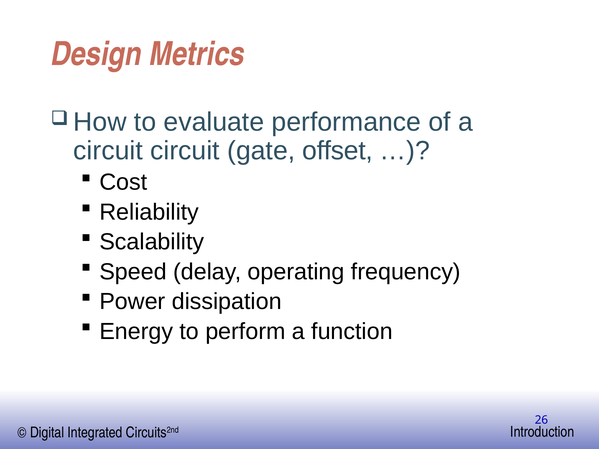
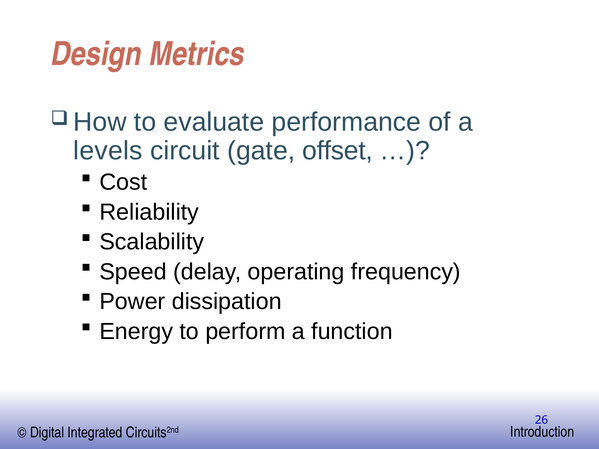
circuit at (108, 151): circuit -> levels
